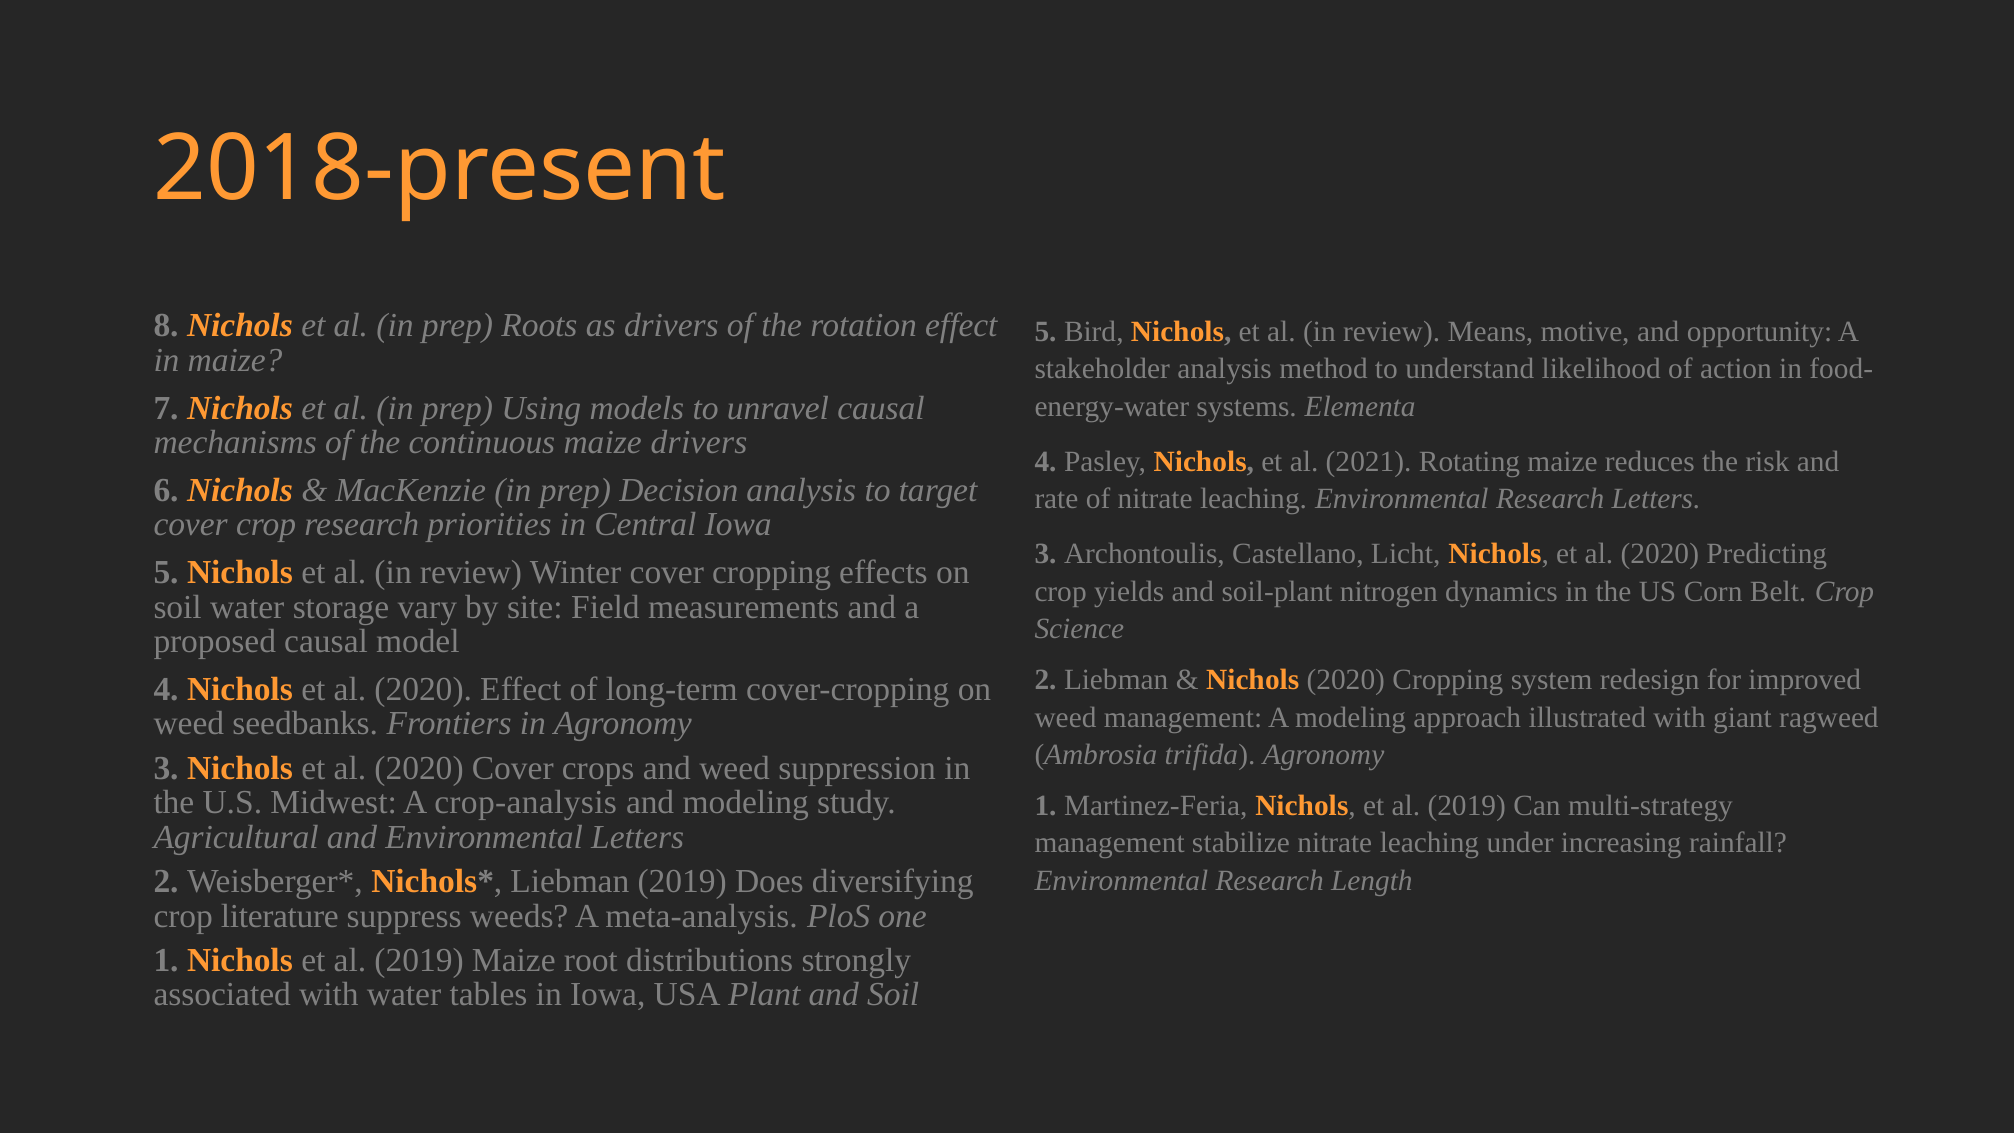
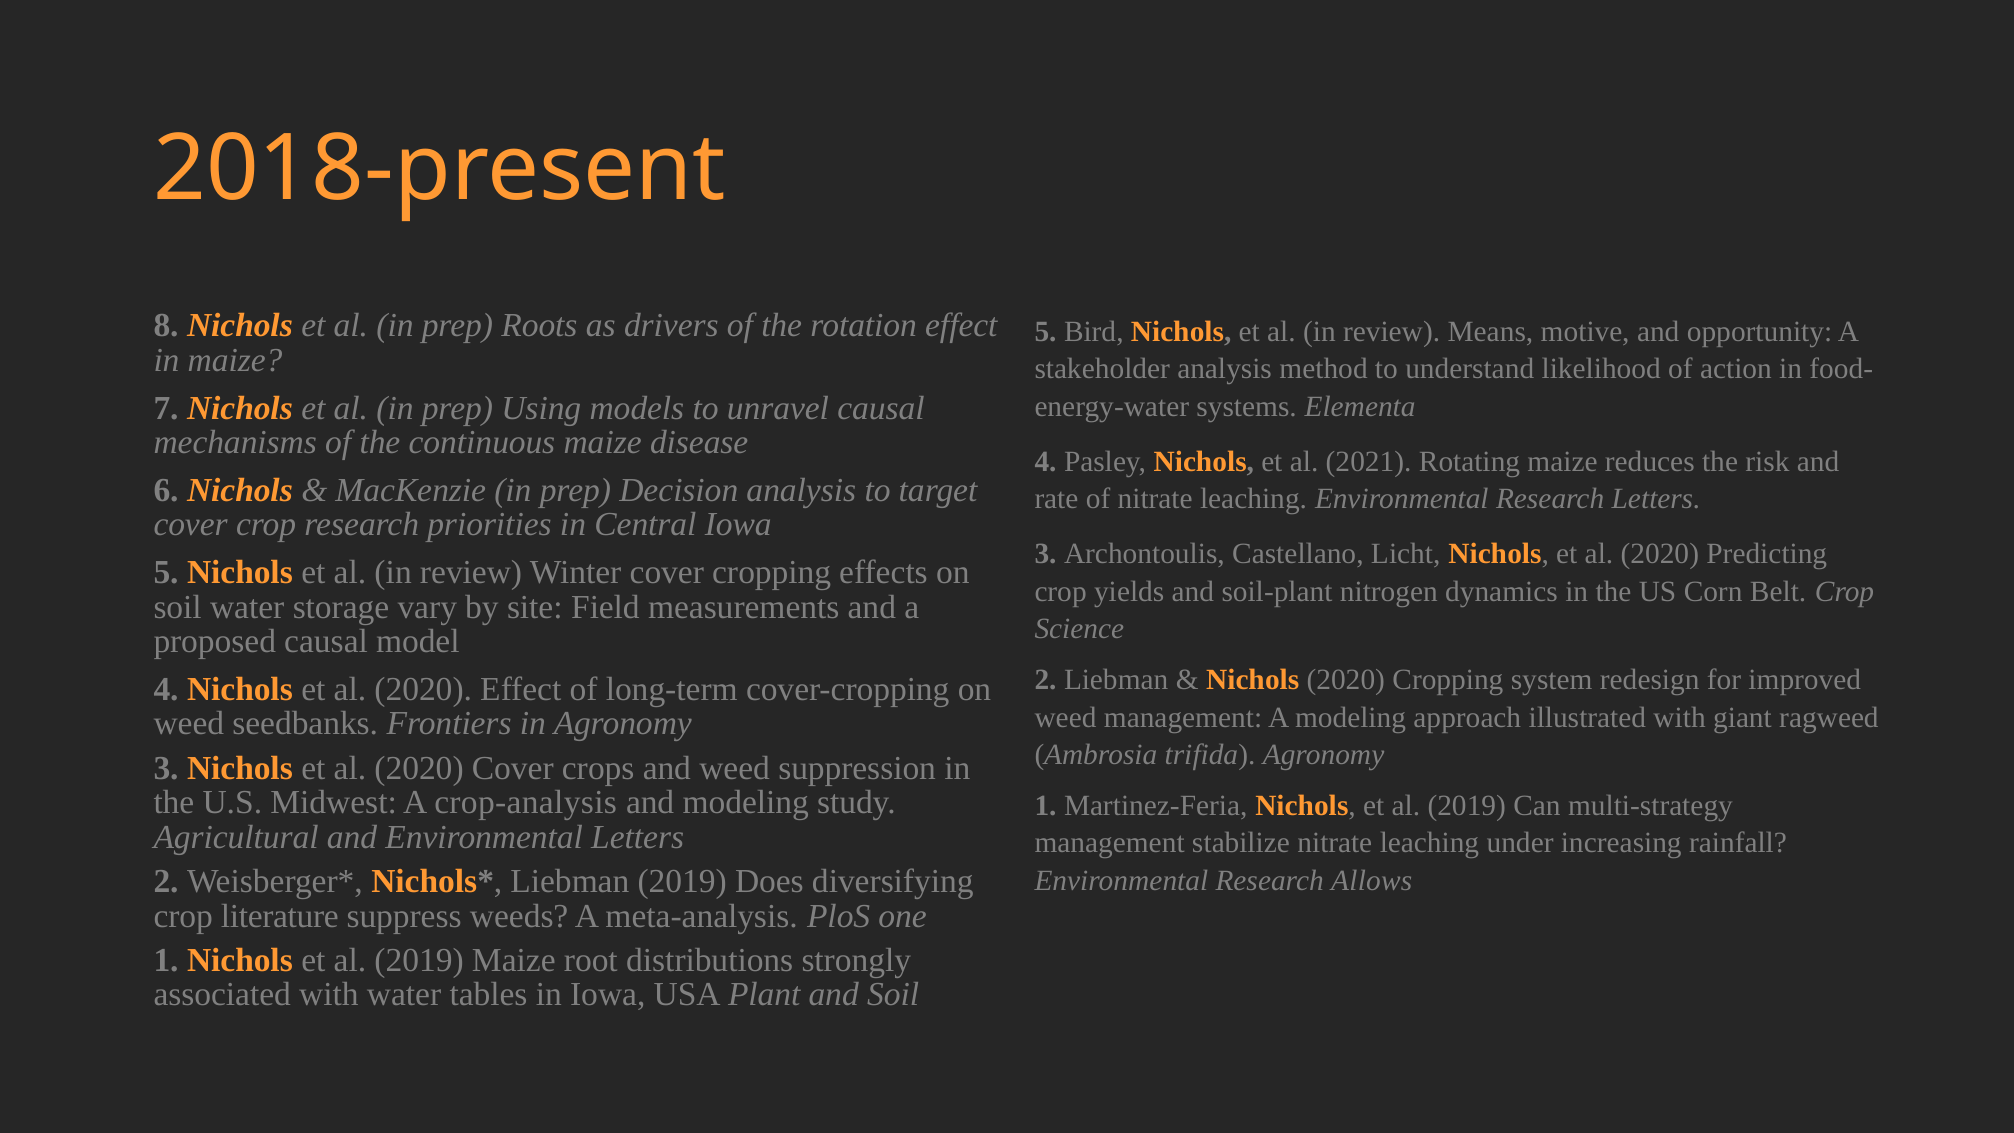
maize drivers: drivers -> disease
Length: Length -> Allows
